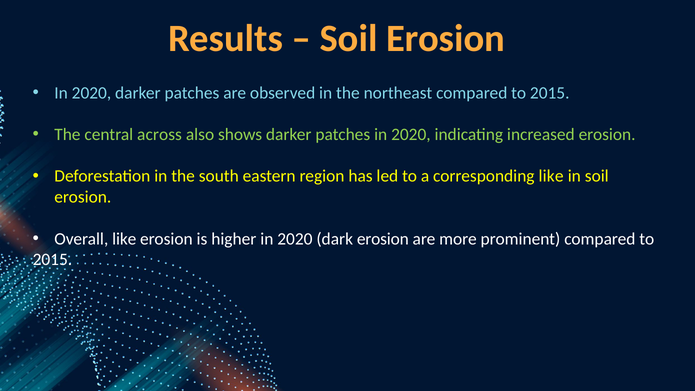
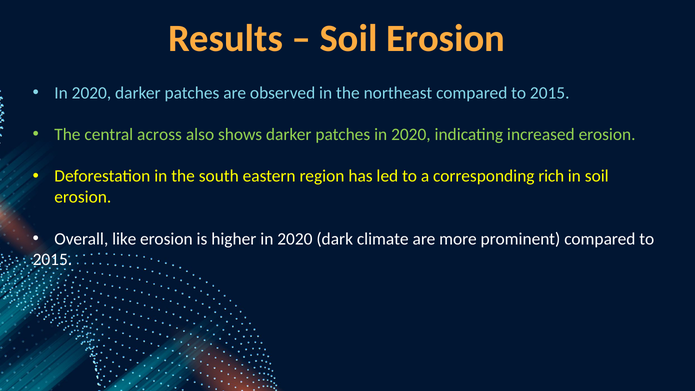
corresponding like: like -> rich
dark erosion: erosion -> climate
